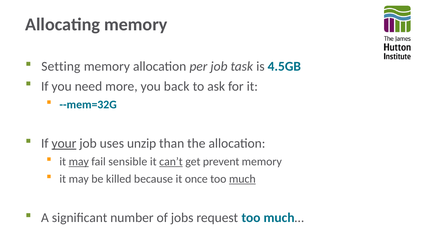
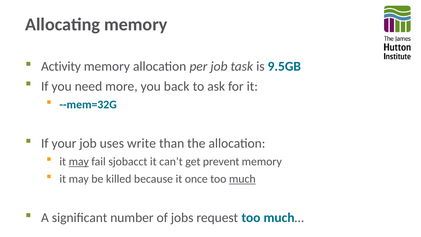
Setting: Setting -> Activity
4.5GB: 4.5GB -> 9.5GB
your underline: present -> none
unzip: unzip -> write
sensible: sensible -> sjobacct
can’t underline: present -> none
